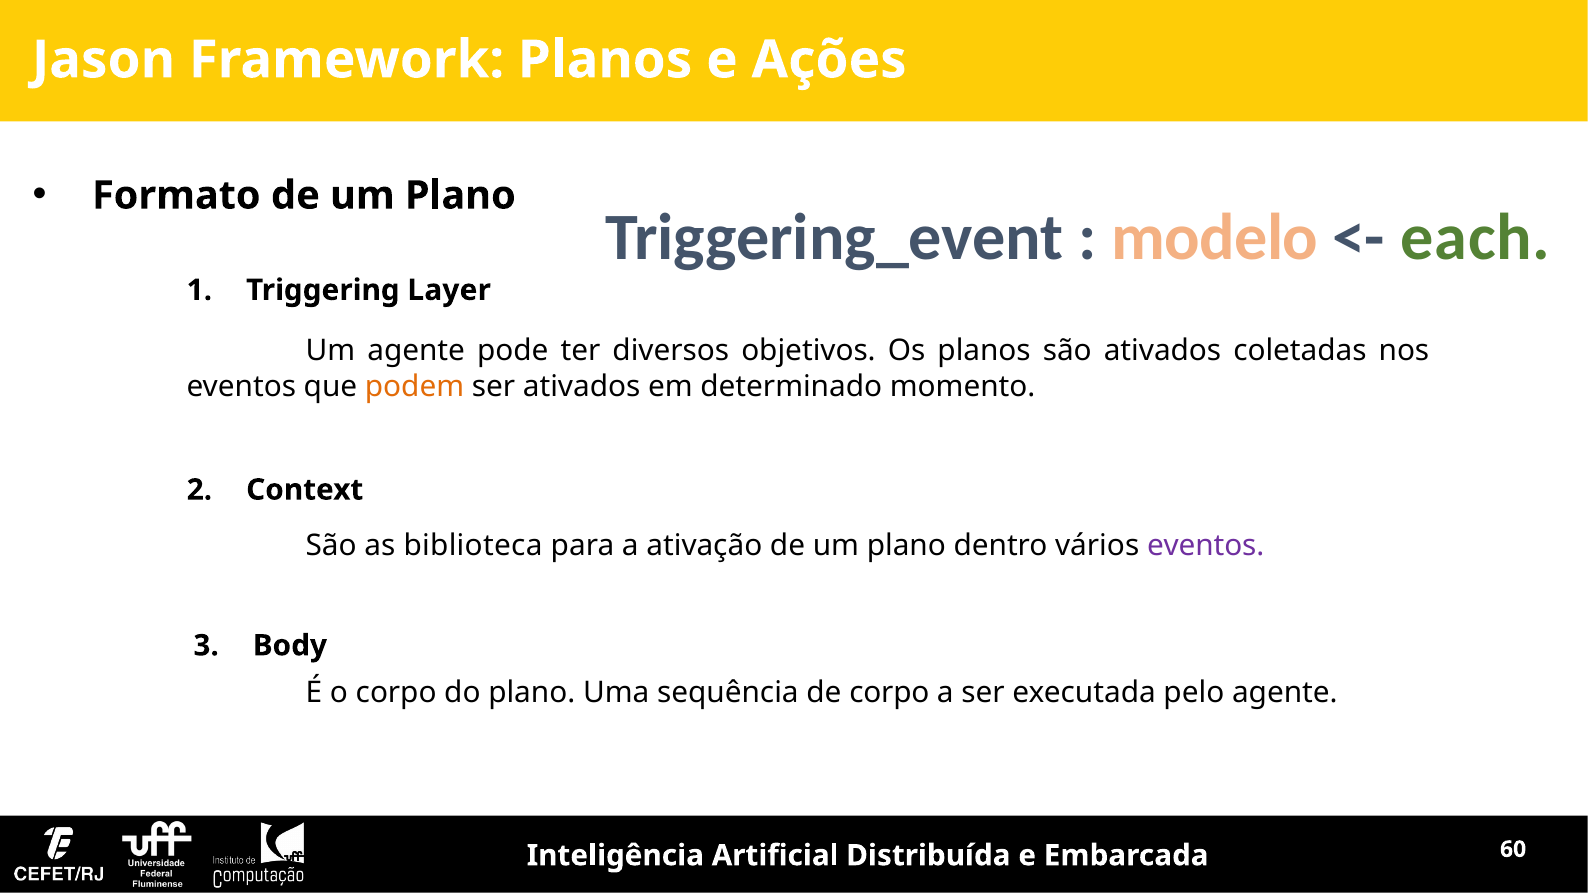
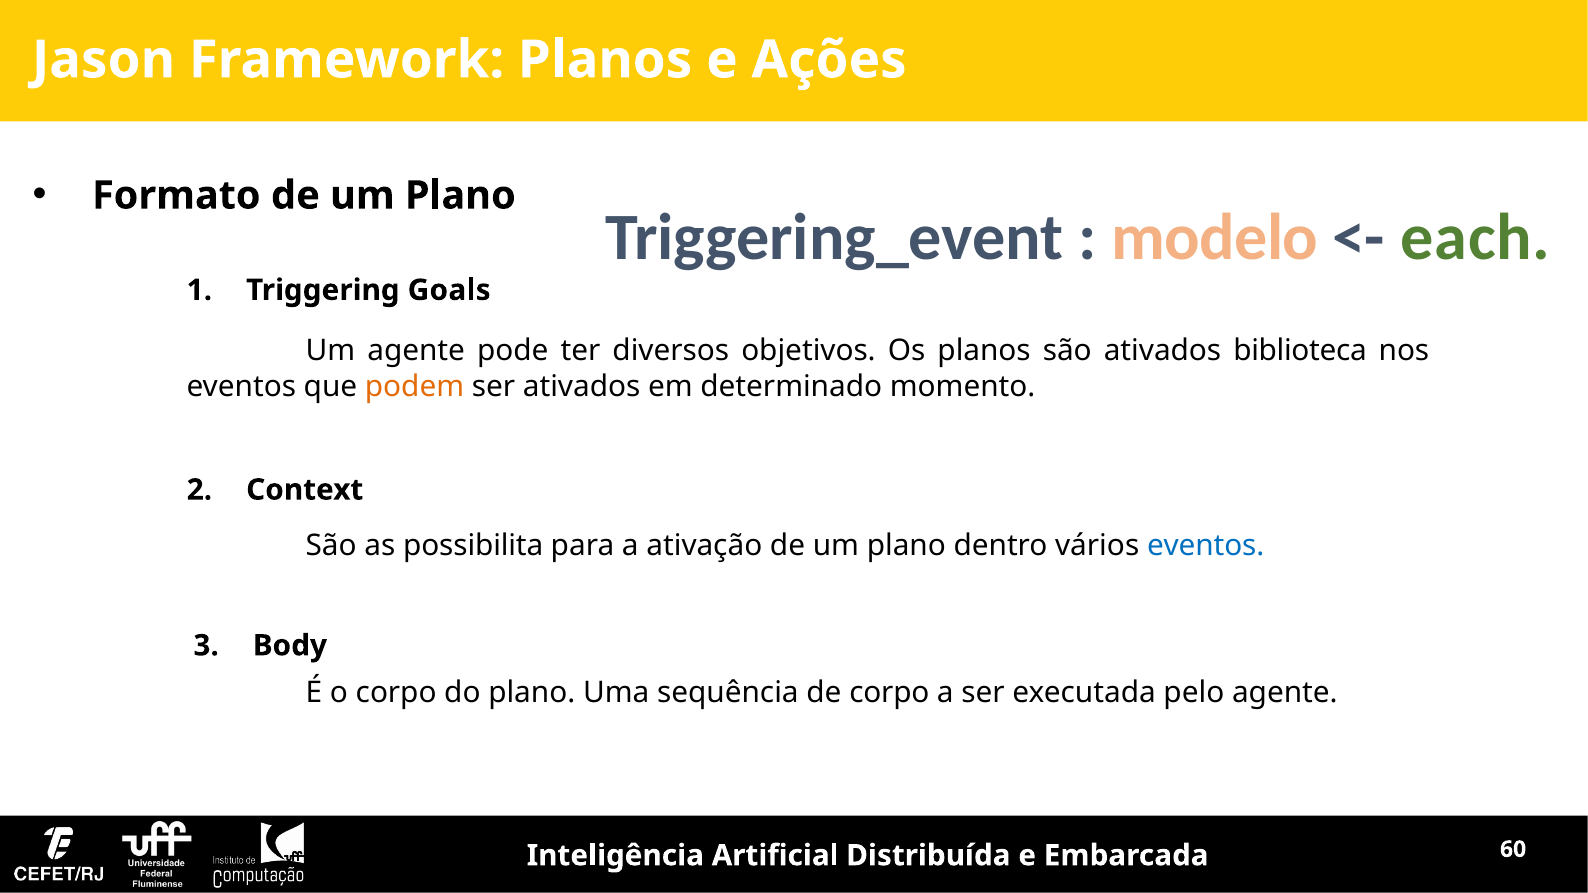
Layer: Layer -> Goals
coletadas: coletadas -> biblioteca
biblioteca: biblioteca -> possibilita
eventos at (1206, 546) colour: purple -> blue
